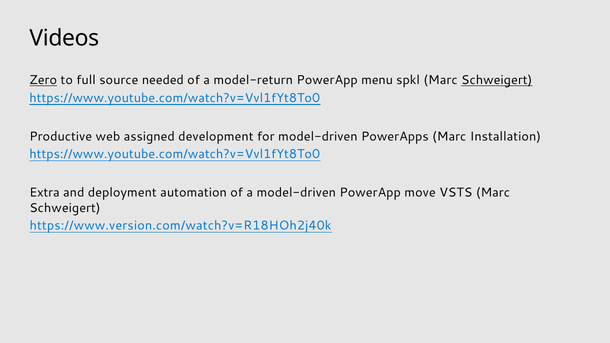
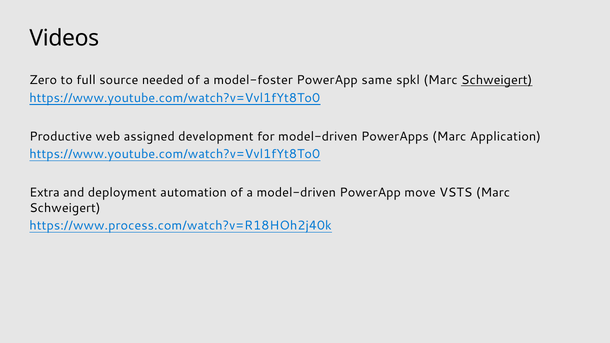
Zero underline: present -> none
model-return: model-return -> model-foster
menu: menu -> same
Installation: Installation -> Application
https://www.version.com/watch?v=R18HOh2j40k: https://www.version.com/watch?v=R18HOh2j40k -> https://www.process.com/watch?v=R18HOh2j40k
